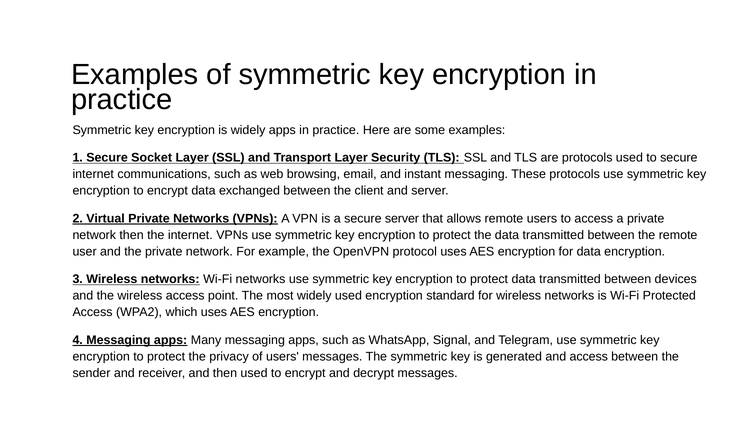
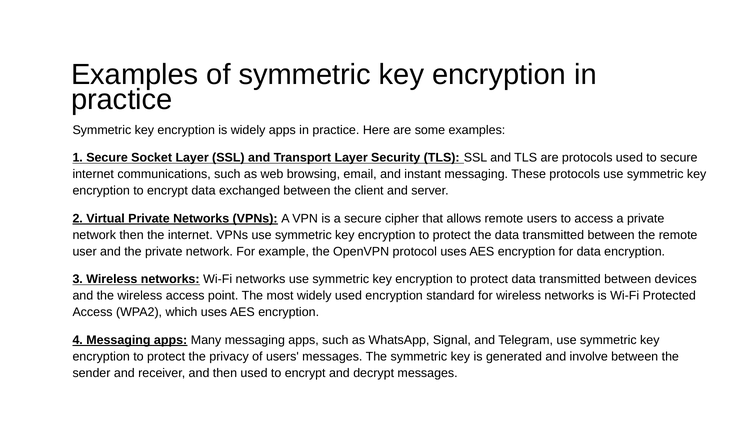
secure server: server -> cipher
and access: access -> involve
